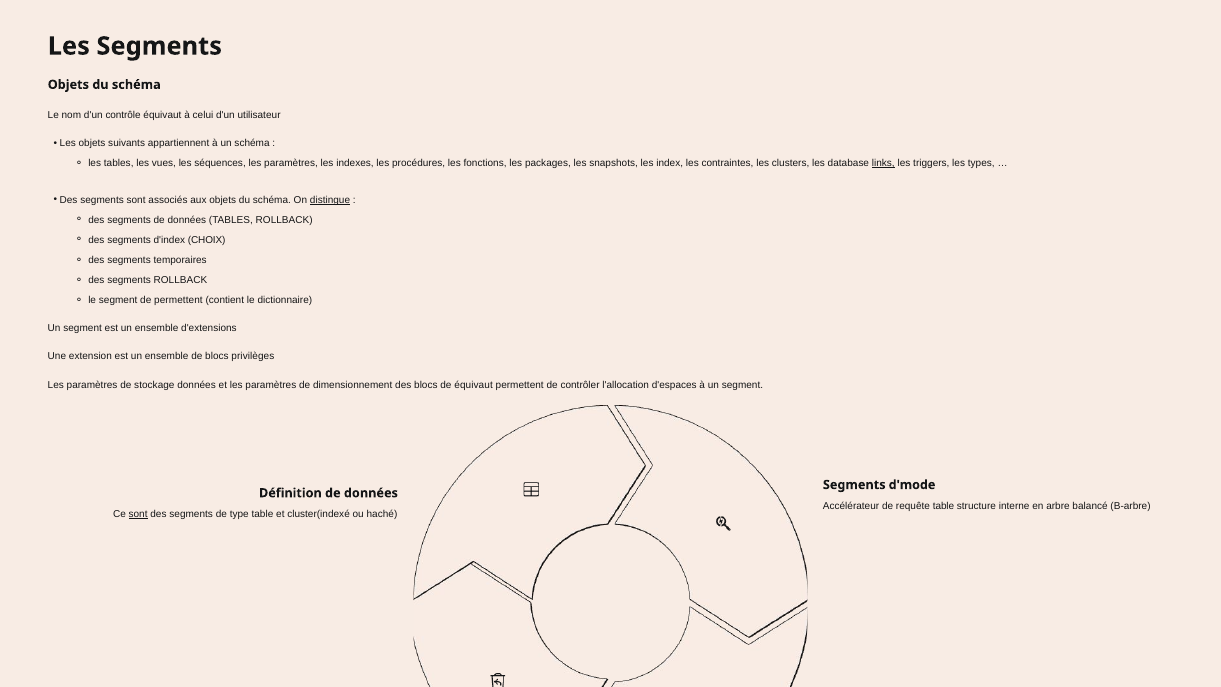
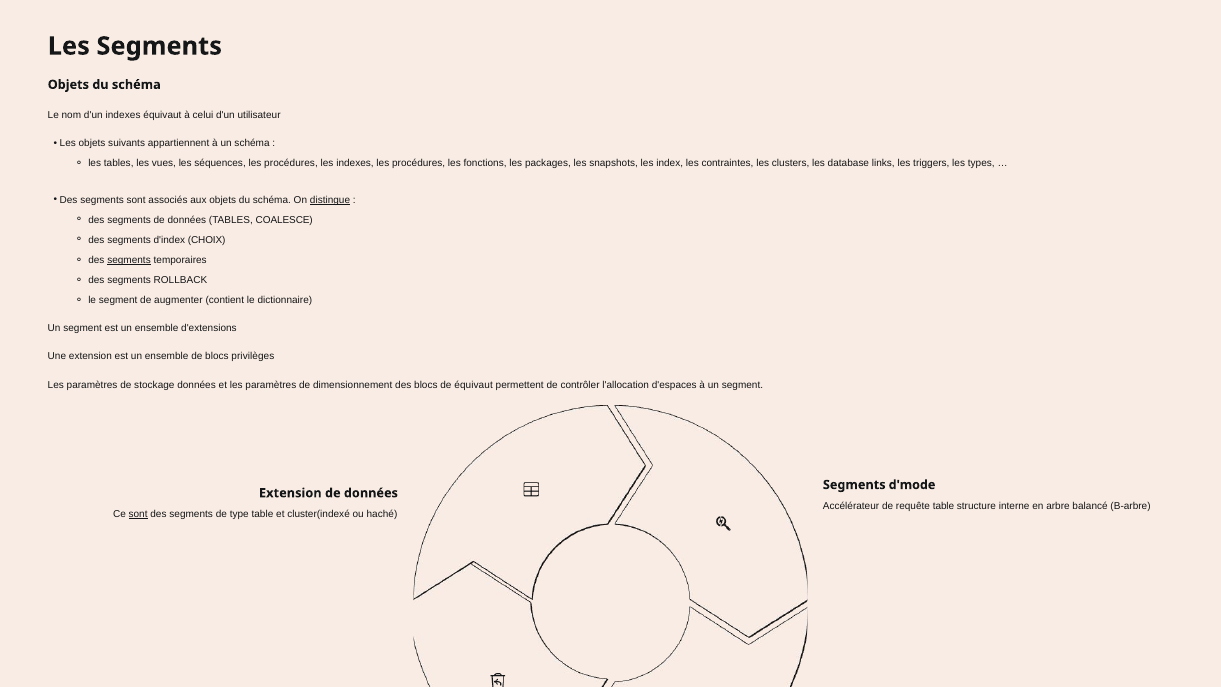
d'un contrôle: contrôle -> indexes
séquences les paramètres: paramètres -> procédures
links underline: present -> none
TABLES ROLLBACK: ROLLBACK -> COALESCE
segments at (129, 260) underline: none -> present
de permettent: permettent -> augmenter
Définition at (290, 493): Définition -> Extension
